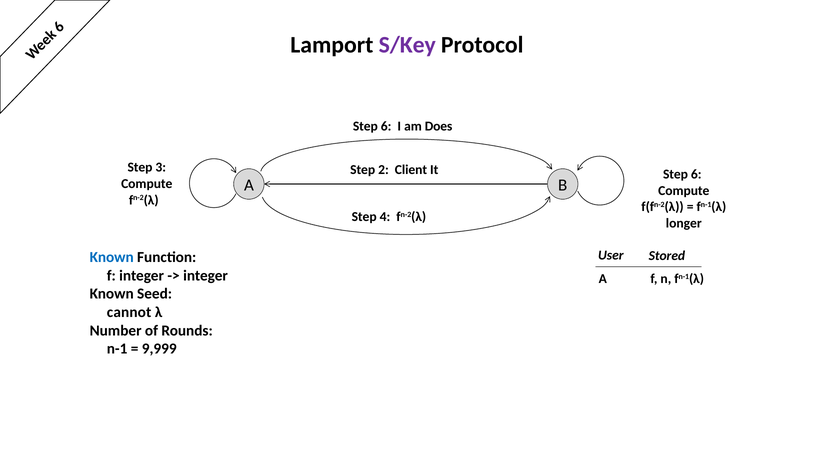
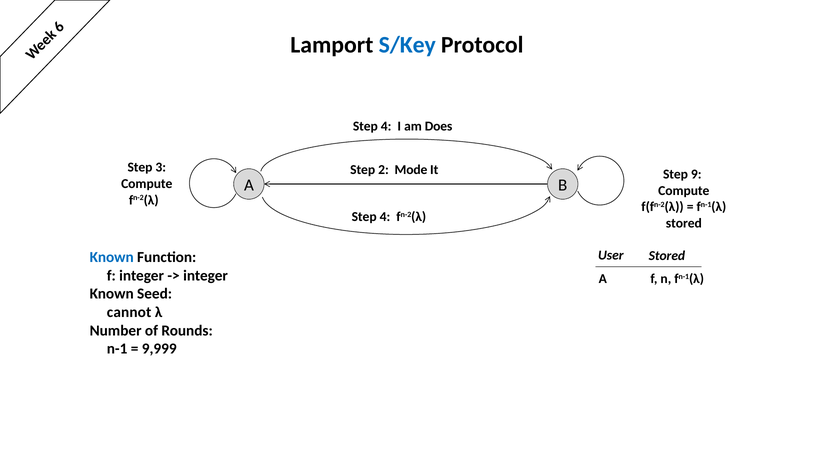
S/Key colour: purple -> blue
6 at (386, 126): 6 -> 4
Client: Client -> Mode
6 at (696, 174): 6 -> 9
longer at (684, 223): longer -> stored
